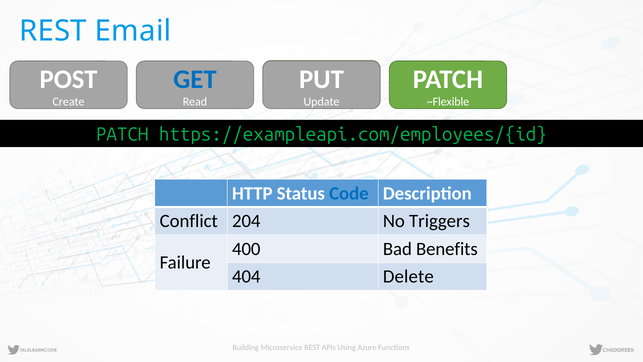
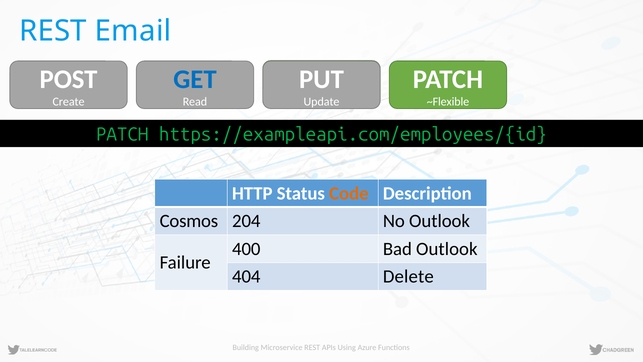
Code colour: blue -> orange
Conflict: Conflict -> Cosmos
No Triggers: Triggers -> Outlook
Bad Benefits: Benefits -> Outlook
